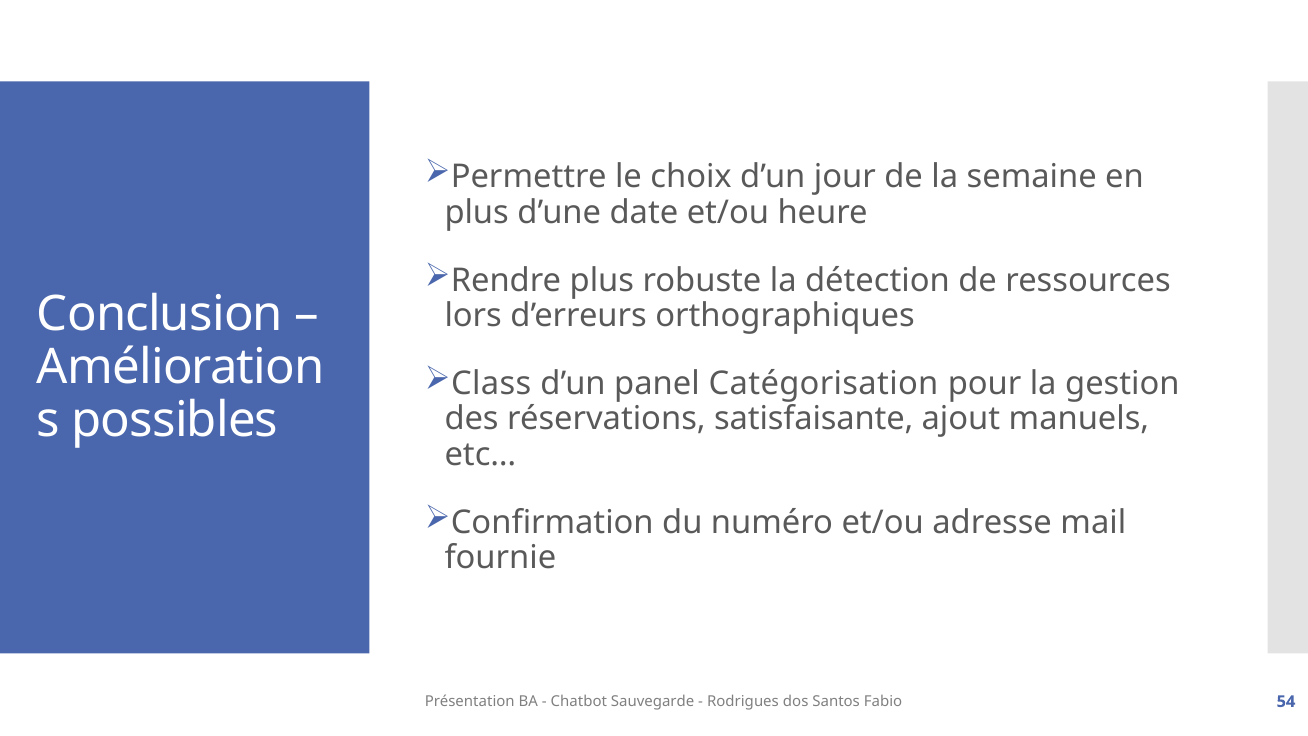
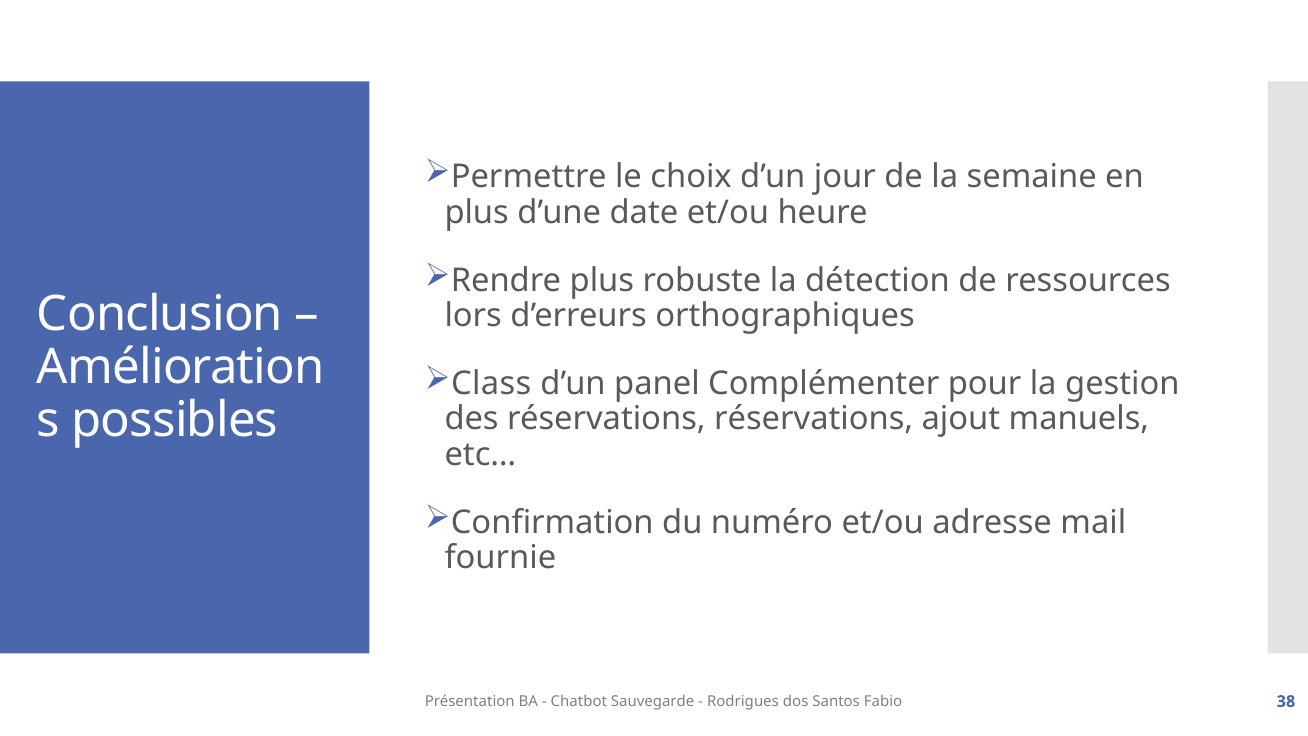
Catégorisation: Catégorisation -> Complémenter
réservations satisfaisante: satisfaisante -> réservations
54: 54 -> 38
